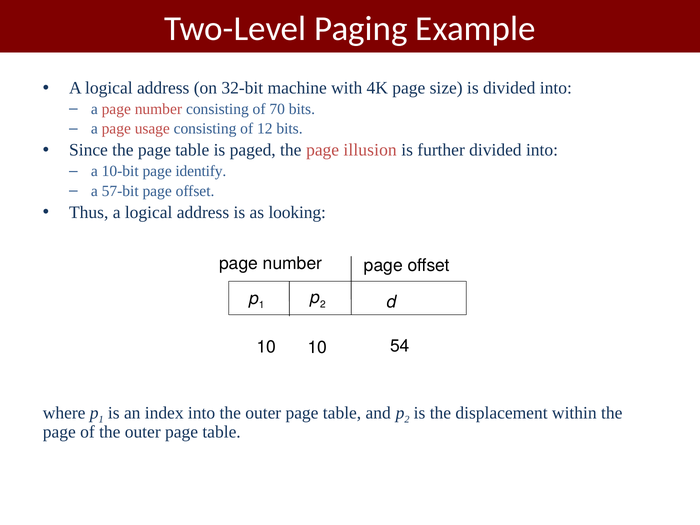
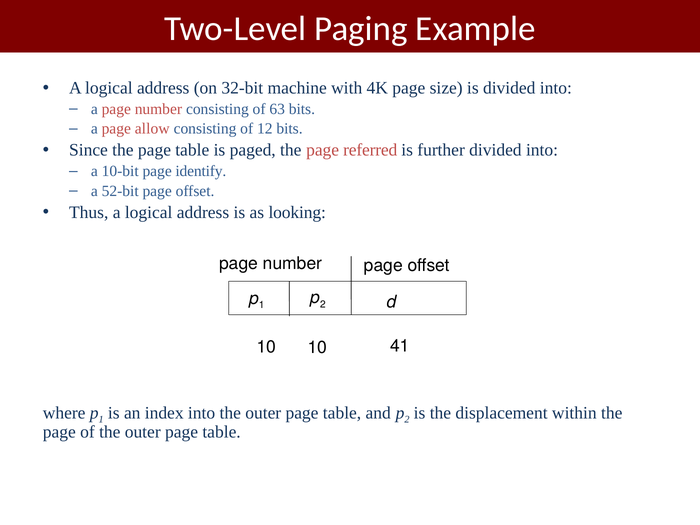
70: 70 -> 63
usage: usage -> allow
illusion: illusion -> referred
57-bit: 57-bit -> 52-bit
54: 54 -> 41
